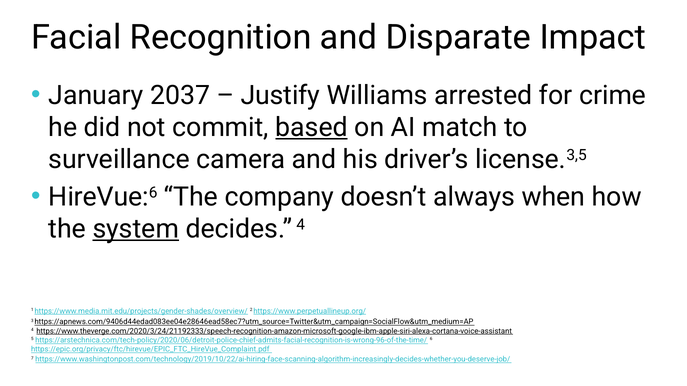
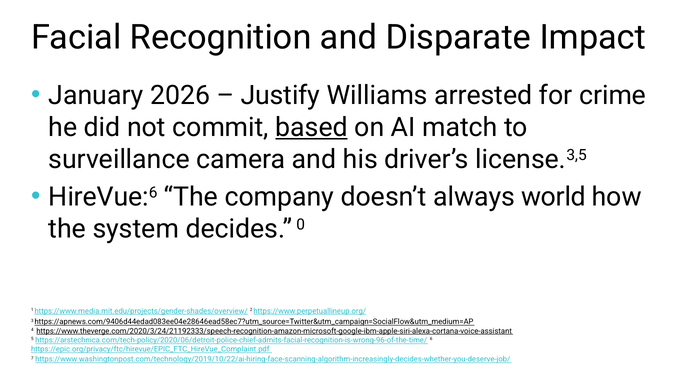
2037: 2037 -> 2026
when: when -> world
system underline: present -> none
decides 4: 4 -> 0
